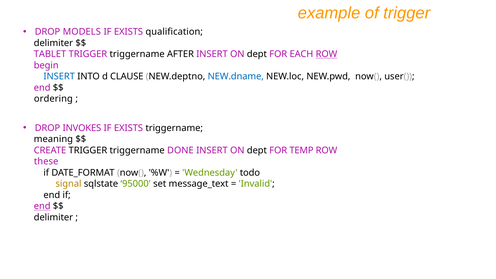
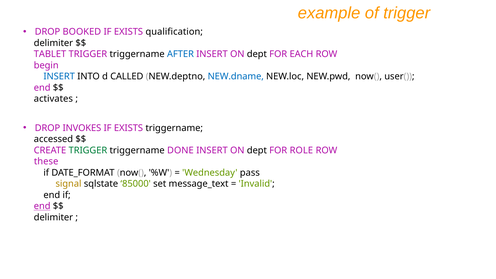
MODELS: MODELS -> BOOKED
AFTER colour: black -> blue
ROW at (326, 54) underline: present -> none
CLAUSE: CLAUSE -> CALLED
ordering: ordering -> activates
meaning: meaning -> accessed
TRIGGER at (88, 150) colour: black -> green
TEMP: TEMP -> ROLE
todo: todo -> pass
95000: 95000 -> 85000
